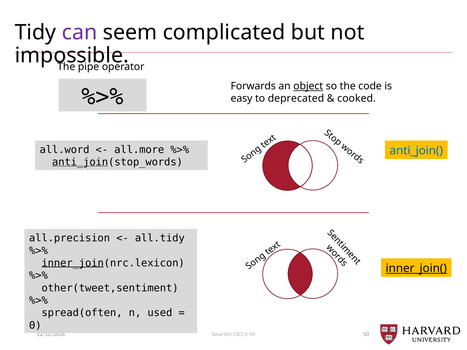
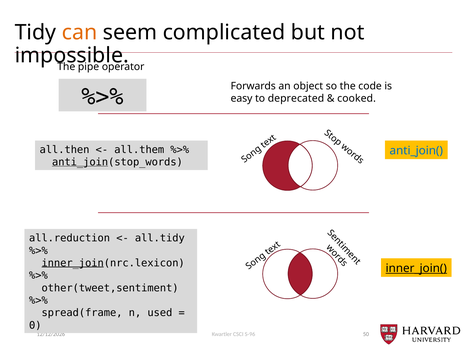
can colour: purple -> orange
object underline: present -> none
all.word: all.word -> all.then
all.more: all.more -> all.them
all.precision: all.precision -> all.reduction
spread(often: spread(often -> spread(frame
